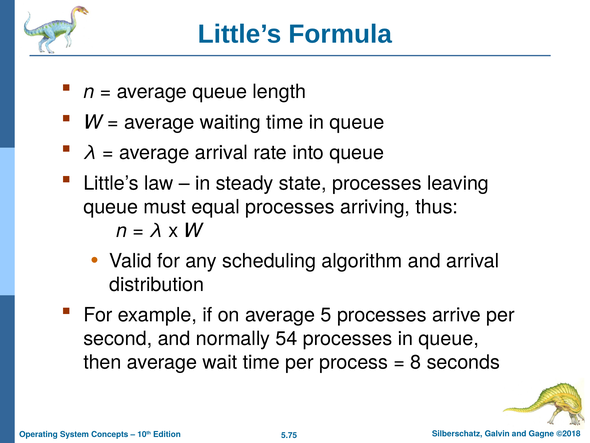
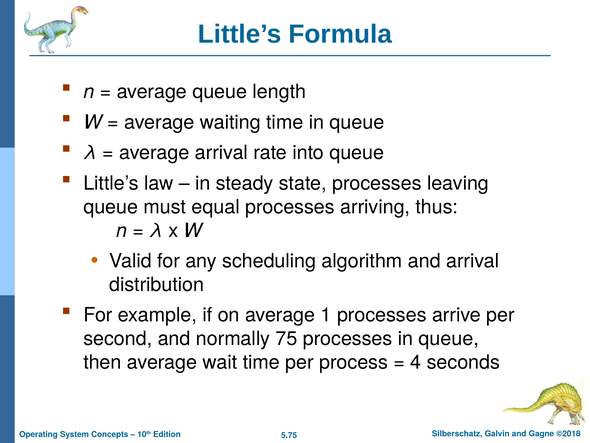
5: 5 -> 1
54: 54 -> 75
8: 8 -> 4
